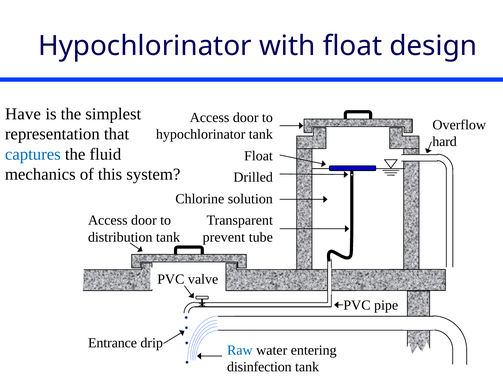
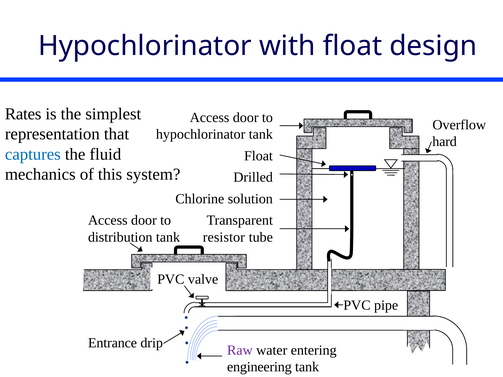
Have: Have -> Rates
prevent: prevent -> resistor
Raw colour: blue -> purple
disinfection: disinfection -> engineering
